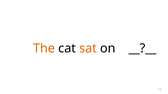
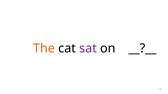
sat colour: orange -> purple
